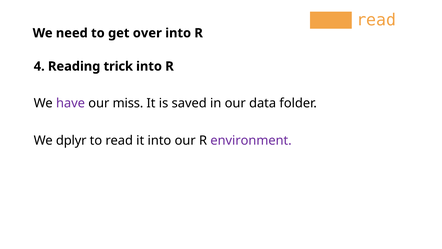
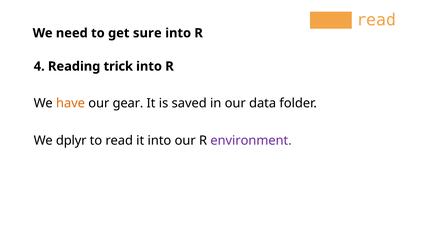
over: over -> sure
have colour: purple -> orange
miss: miss -> gear
